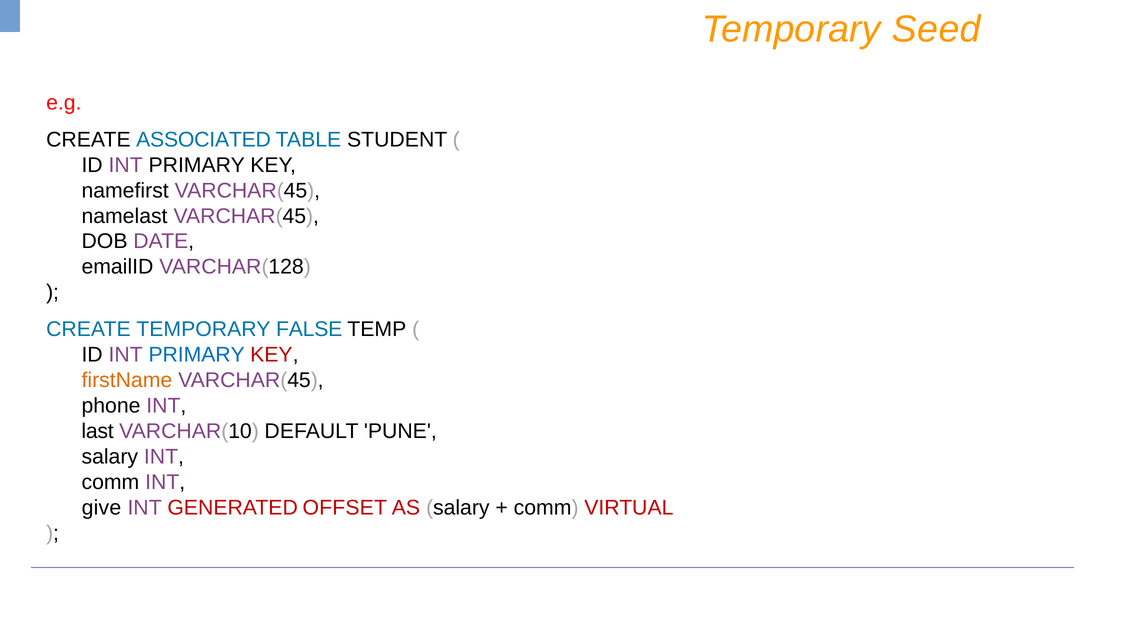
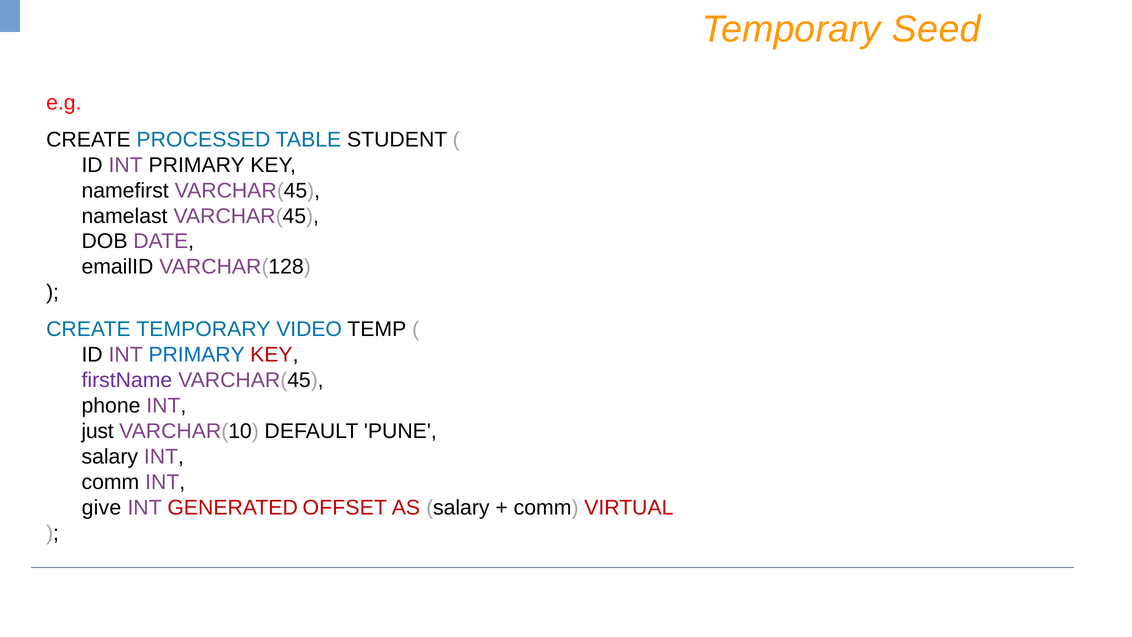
ASSOCIATED: ASSOCIATED -> PROCESSED
FALSE: FALSE -> VIDEO
firstName colour: orange -> purple
last: last -> just
